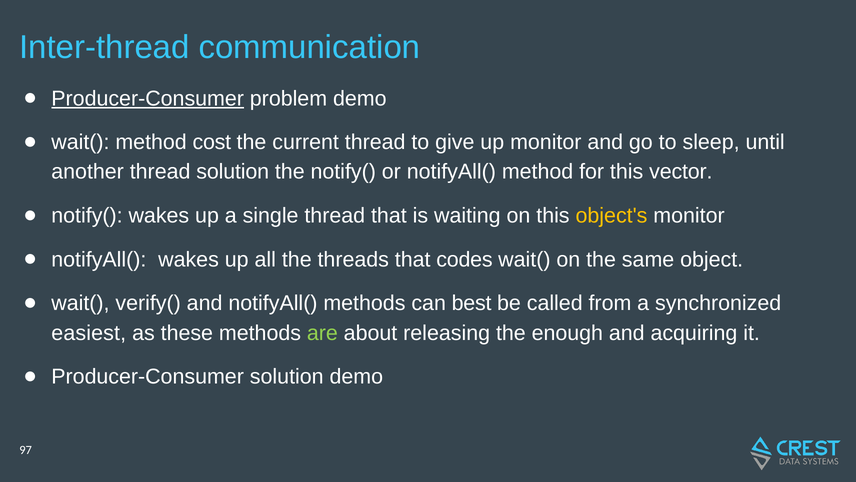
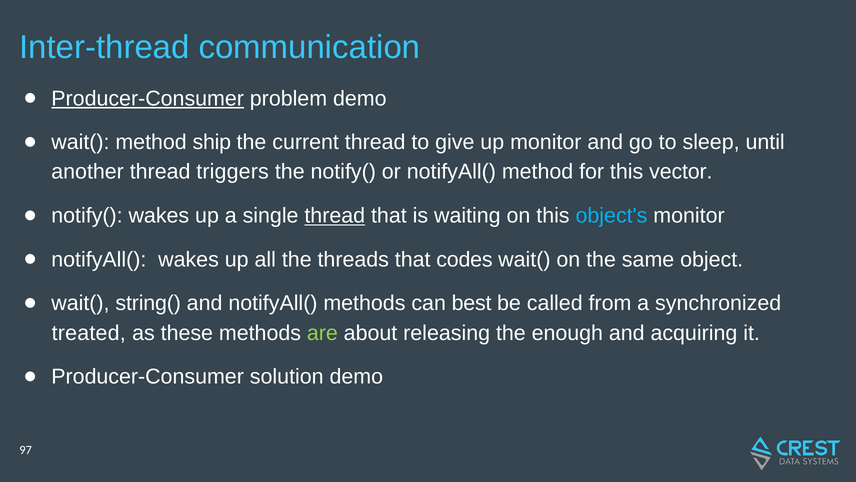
cost: cost -> ship
thread solution: solution -> triggers
thread at (335, 216) underline: none -> present
object's colour: yellow -> light blue
verify(: verify( -> string(
easiest: easiest -> treated
